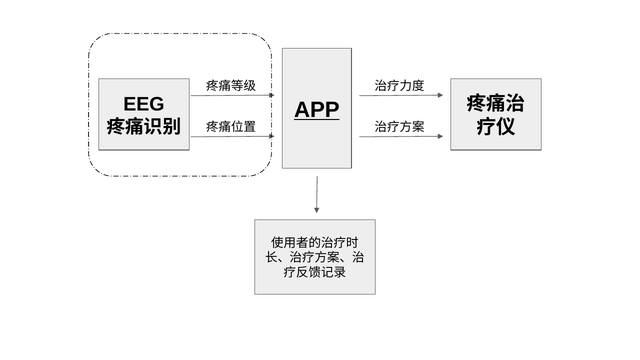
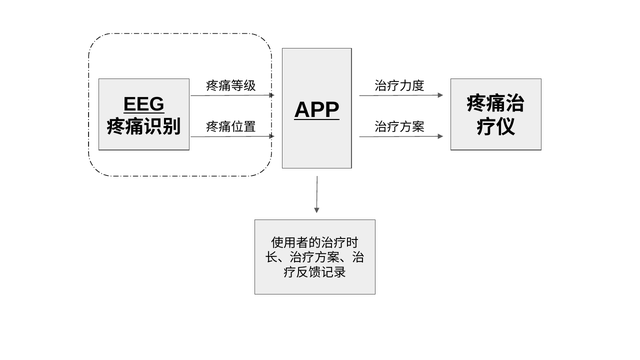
EEG underline: none -> present
